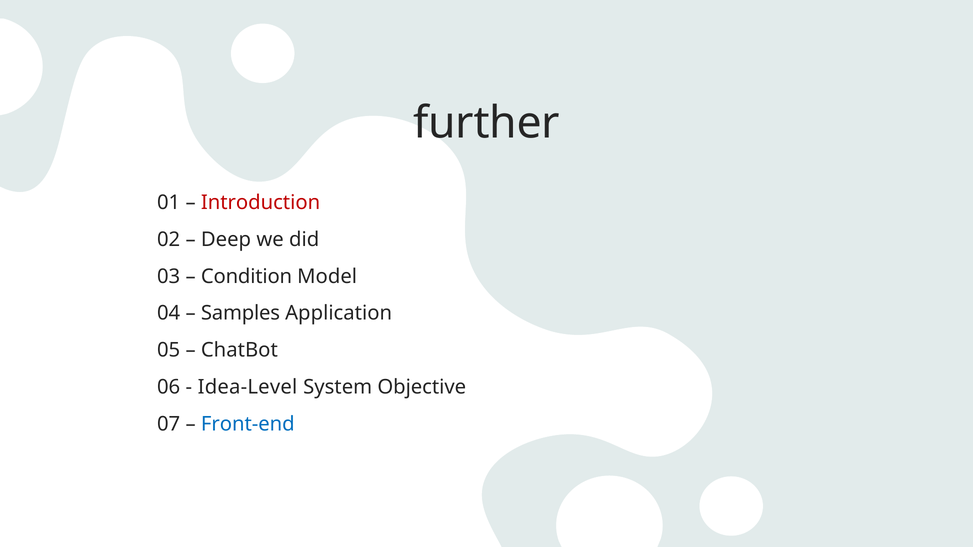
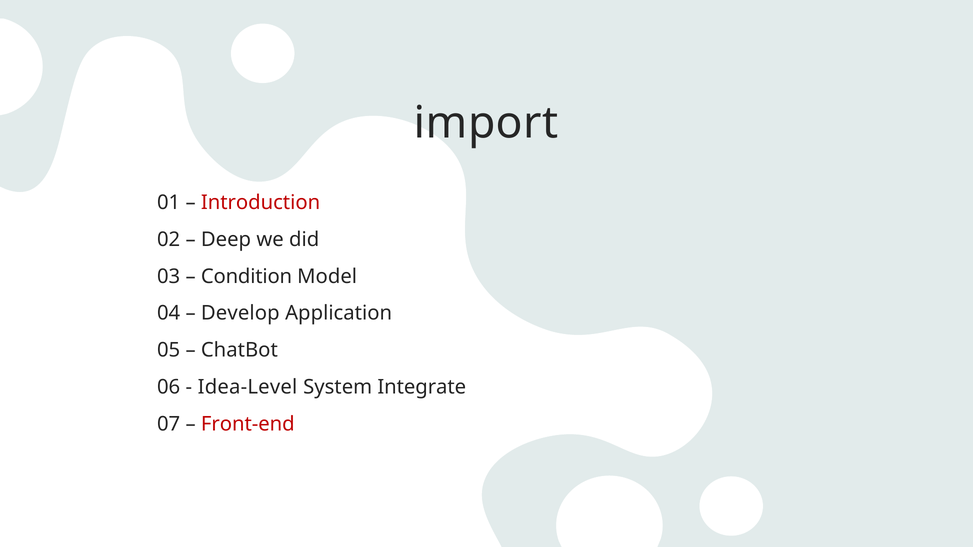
further: further -> import
Samples: Samples -> Develop
Objective: Objective -> Integrate
Front-end colour: blue -> red
